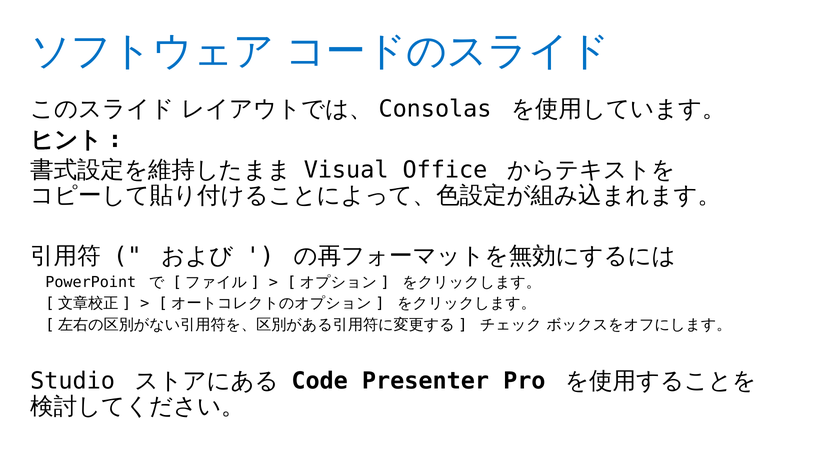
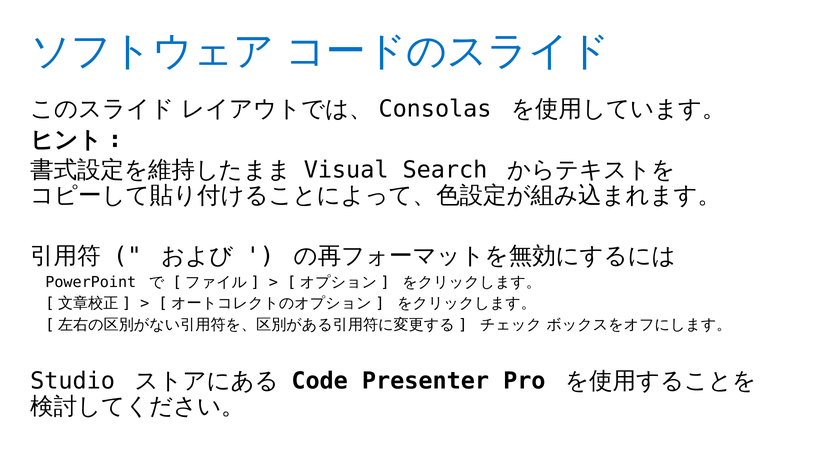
Office: Office -> Search
